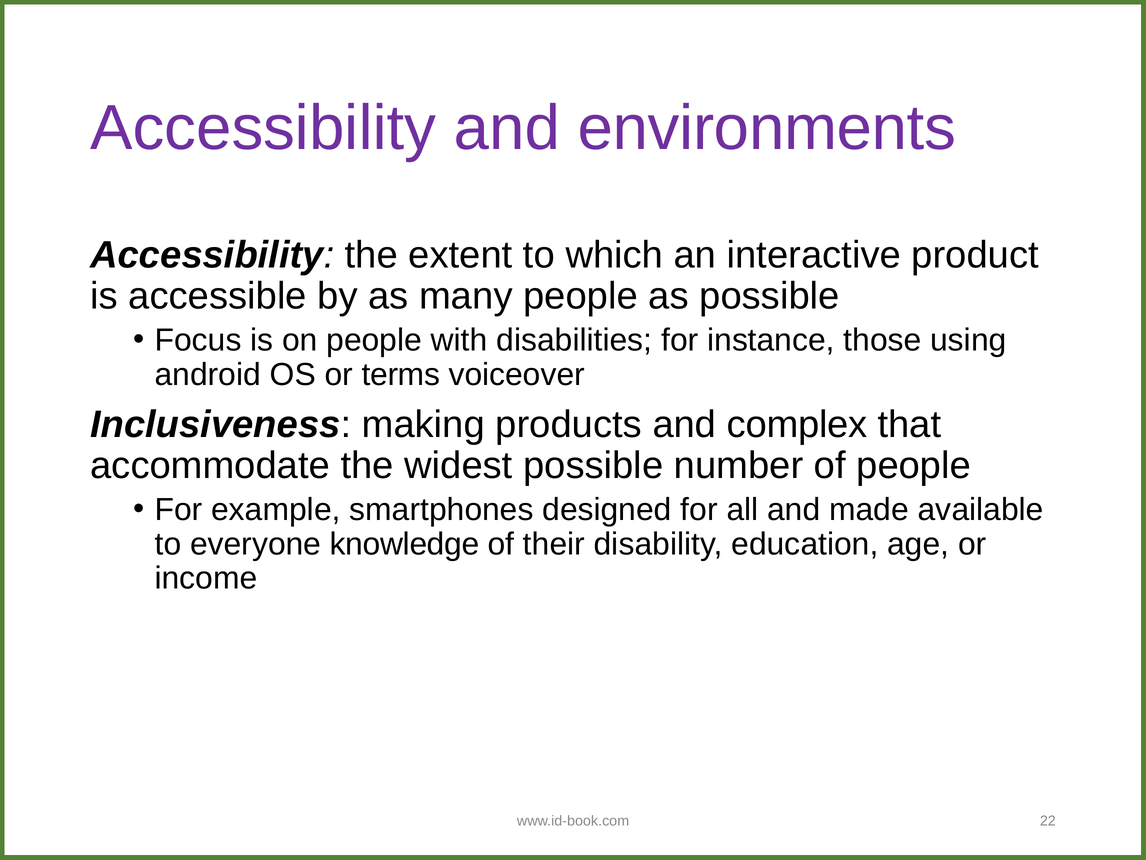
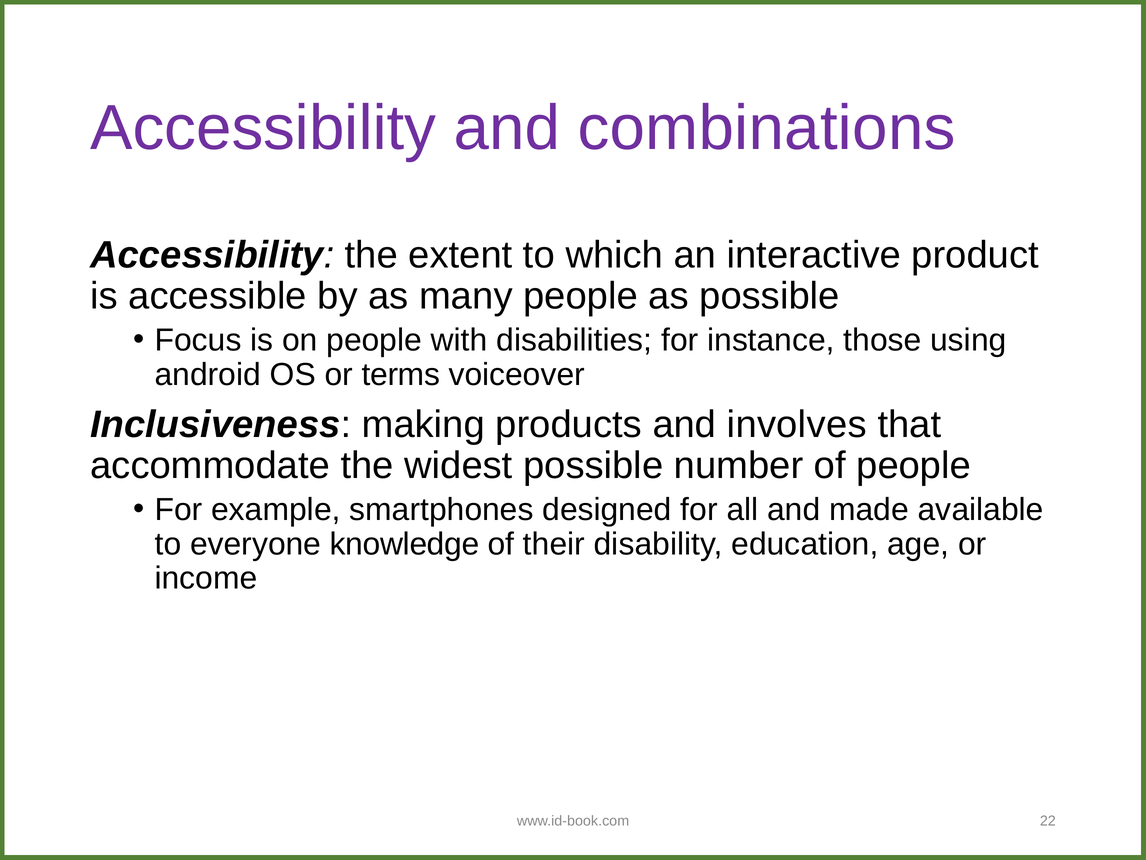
environments: environments -> combinations
complex: complex -> involves
